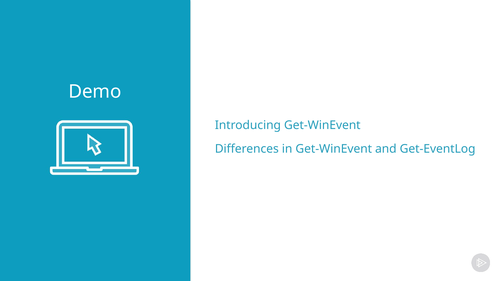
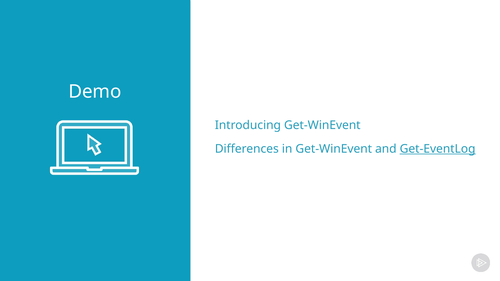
Get-EventLog underline: none -> present
